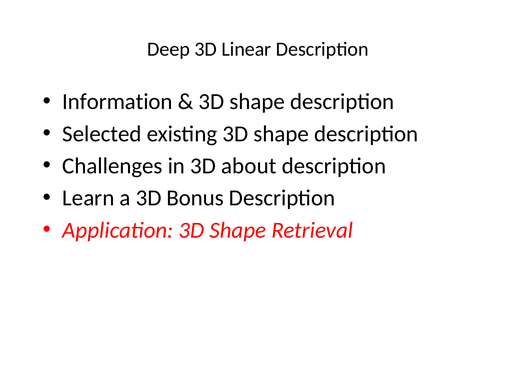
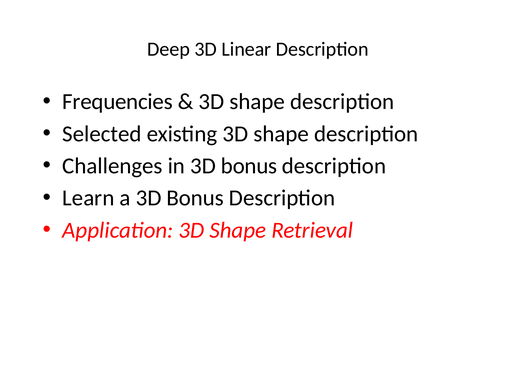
Information: Information -> Frequencies
in 3D about: about -> bonus
